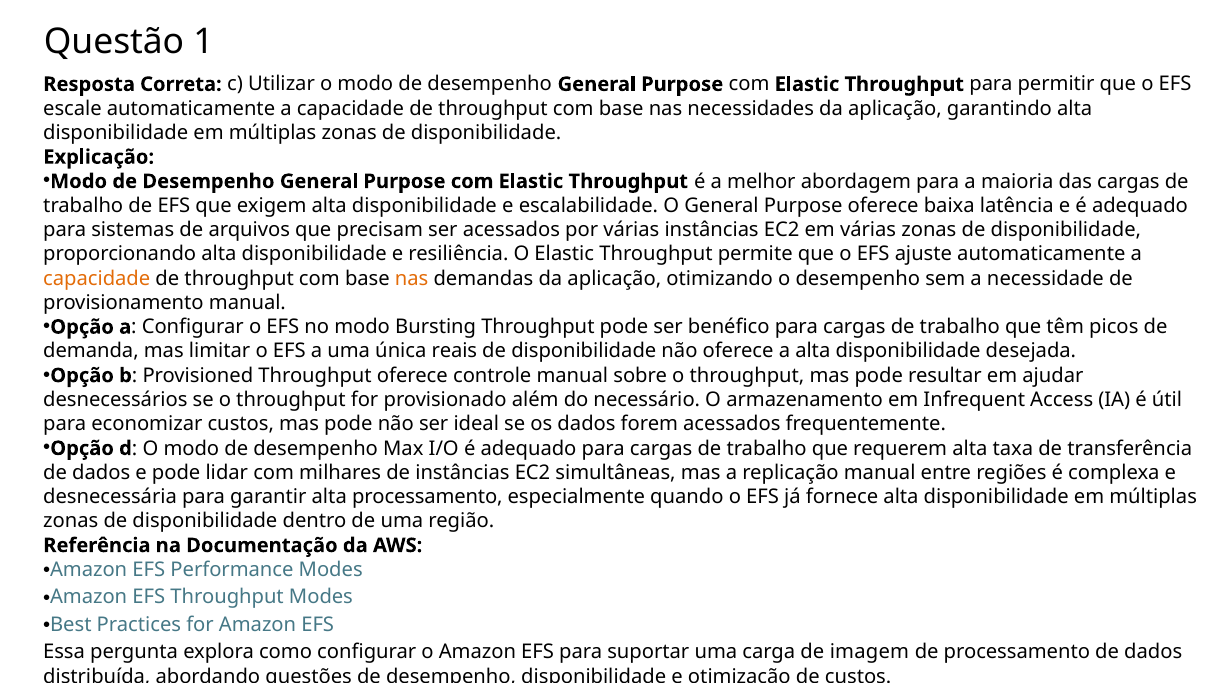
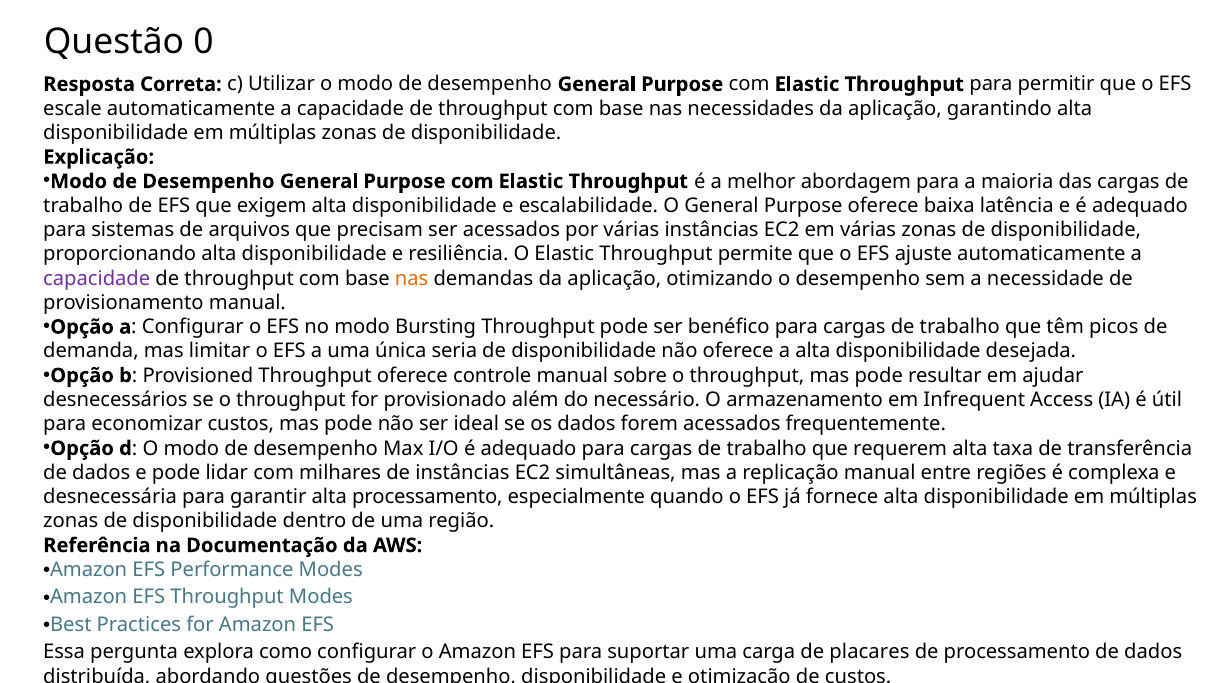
1: 1 -> 0
capacidade at (97, 278) colour: orange -> purple
reais: reais -> seria
imagem: imagem -> placares
